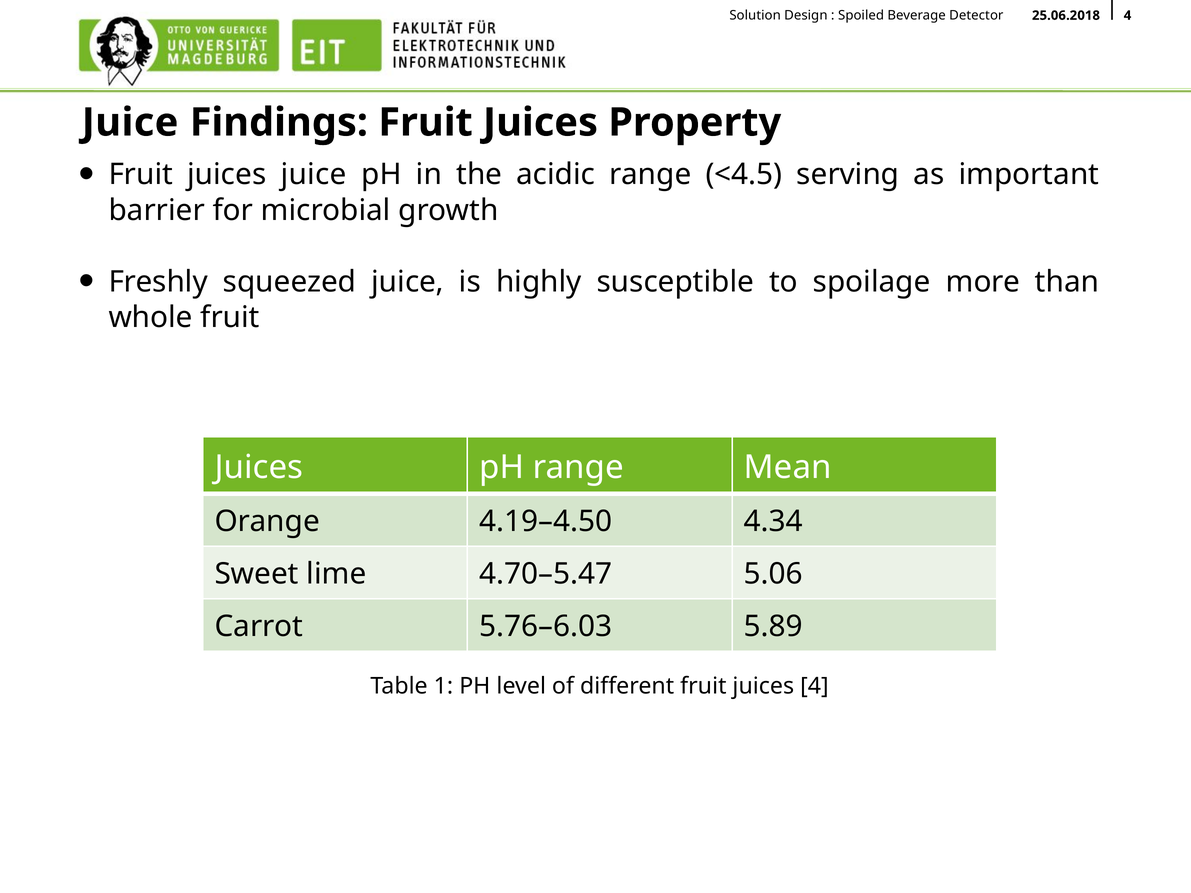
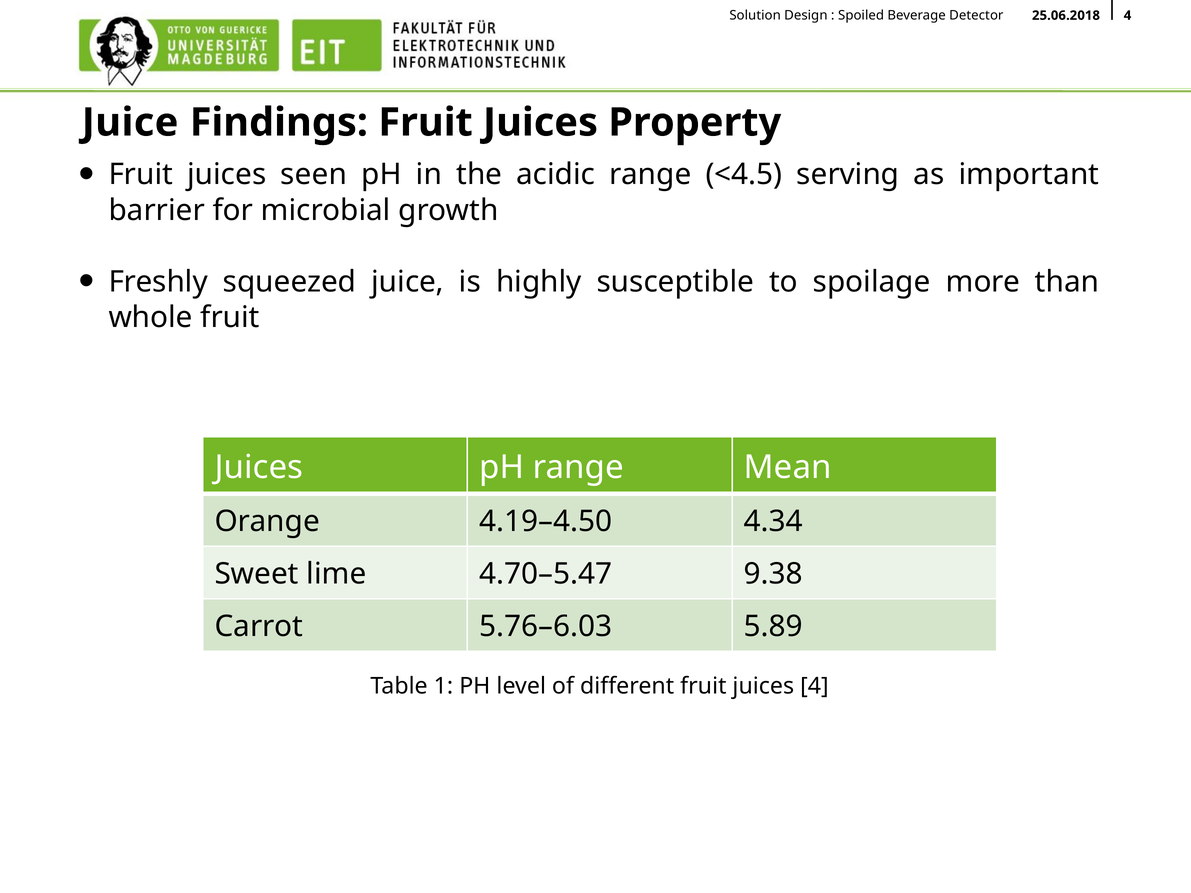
juices juice: juice -> seen
5.06: 5.06 -> 9.38
